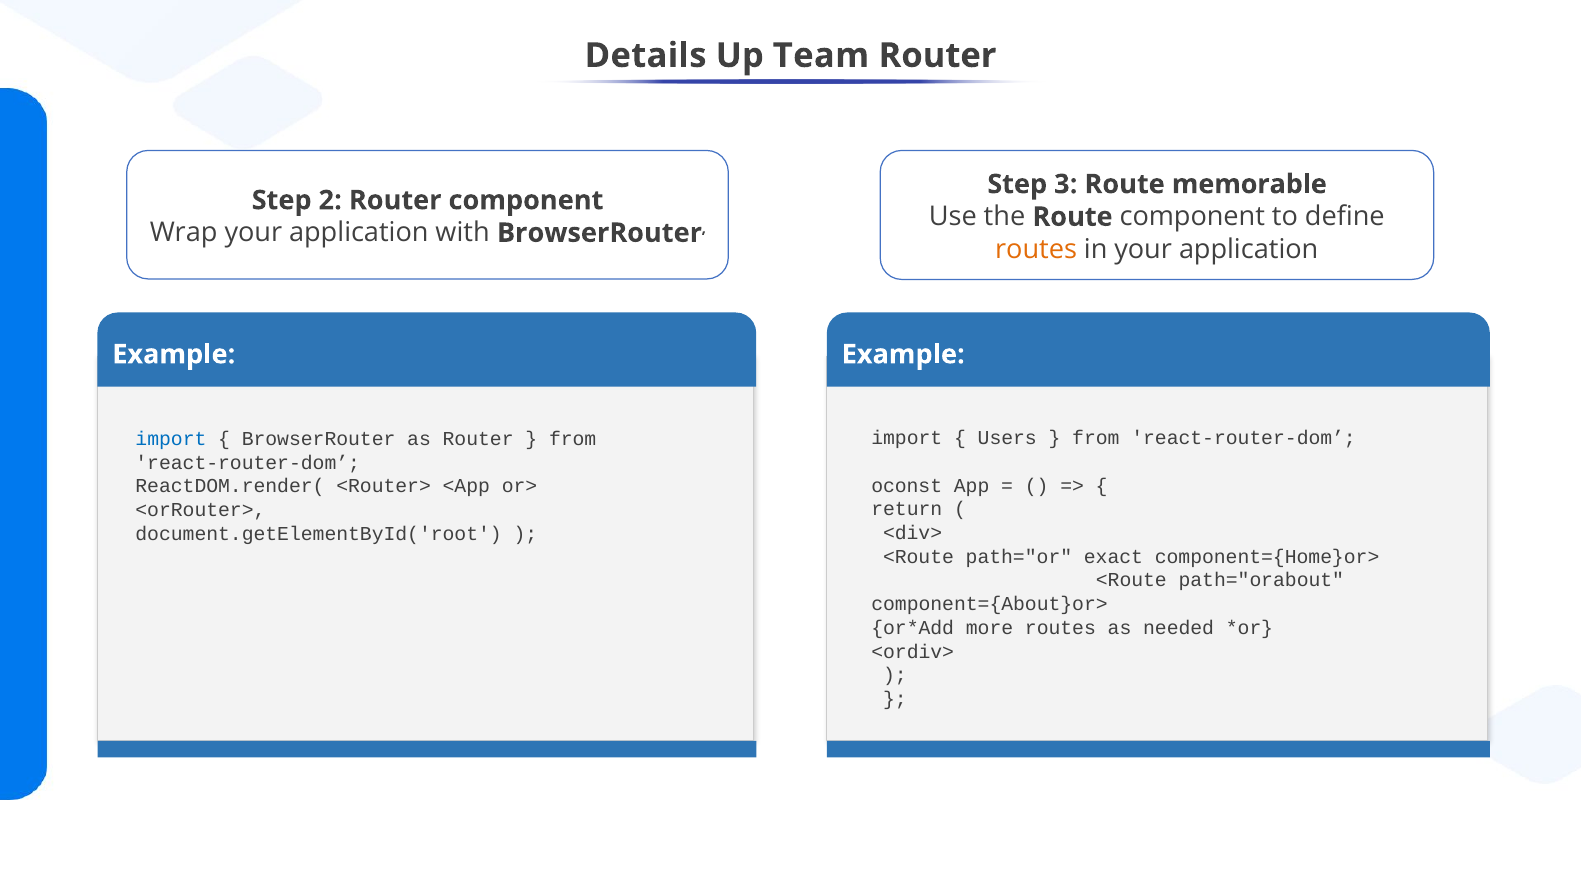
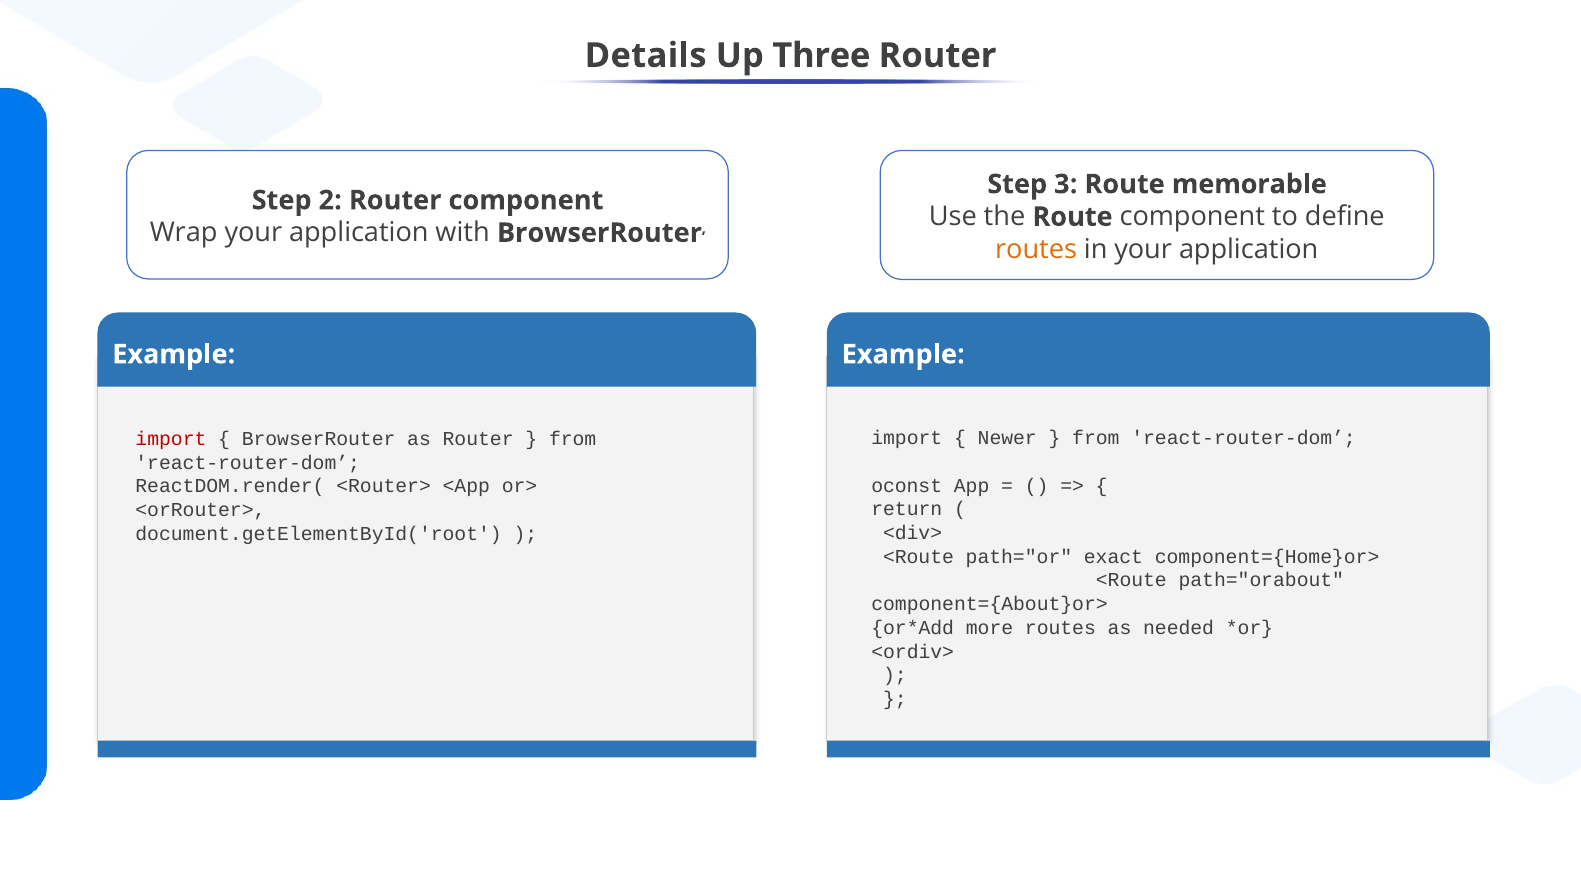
Team: Team -> Three
Users: Users -> Newer
import at (171, 439) colour: blue -> red
